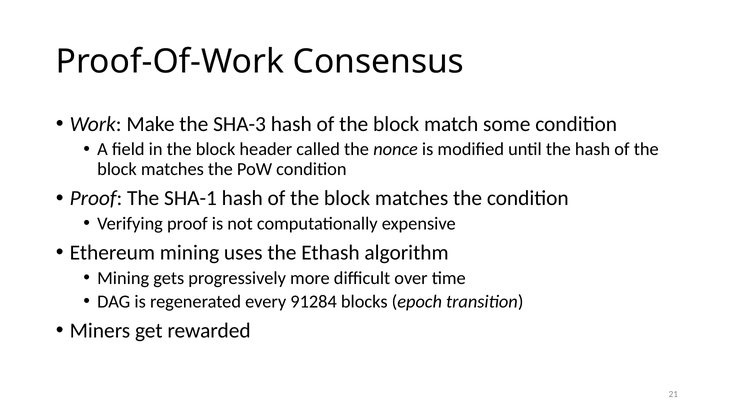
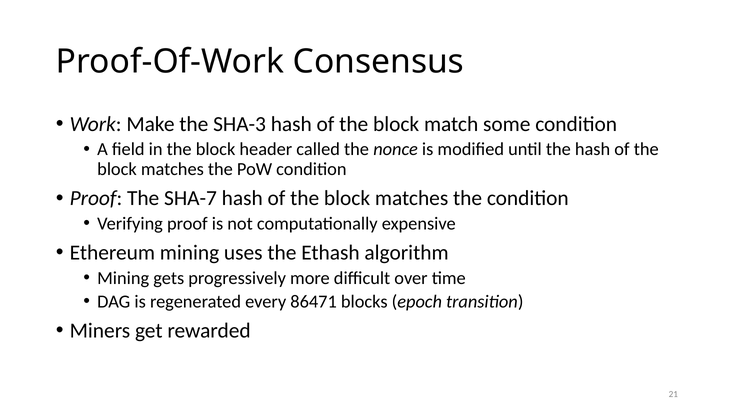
SHA-1: SHA-1 -> SHA-7
91284: 91284 -> 86471
